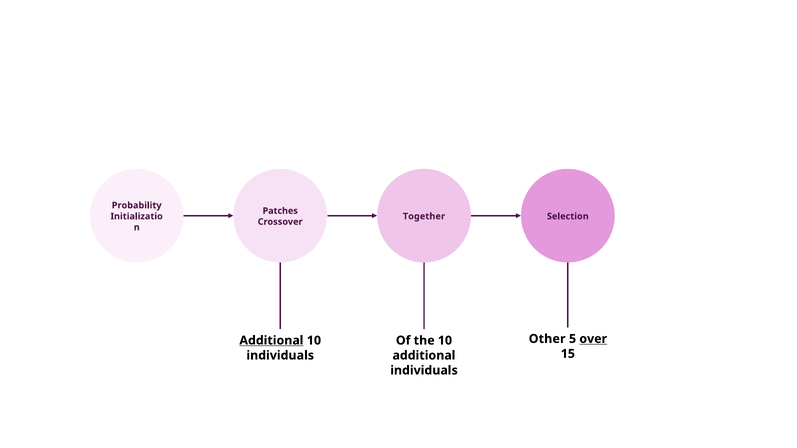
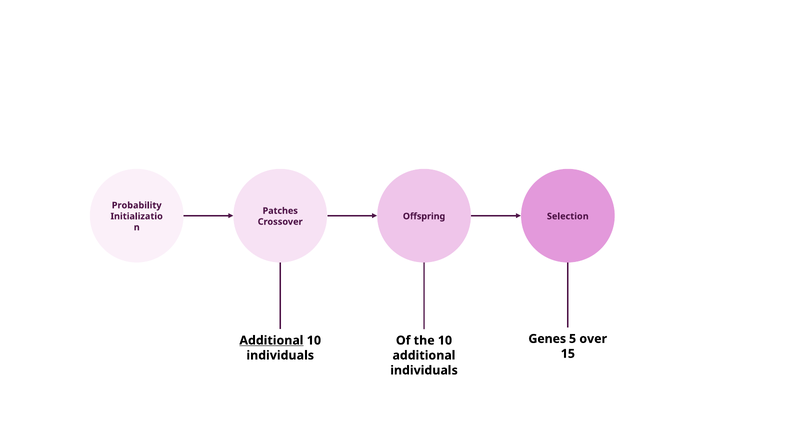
Together: Together -> Offspring
Other: Other -> Genes
over underline: present -> none
